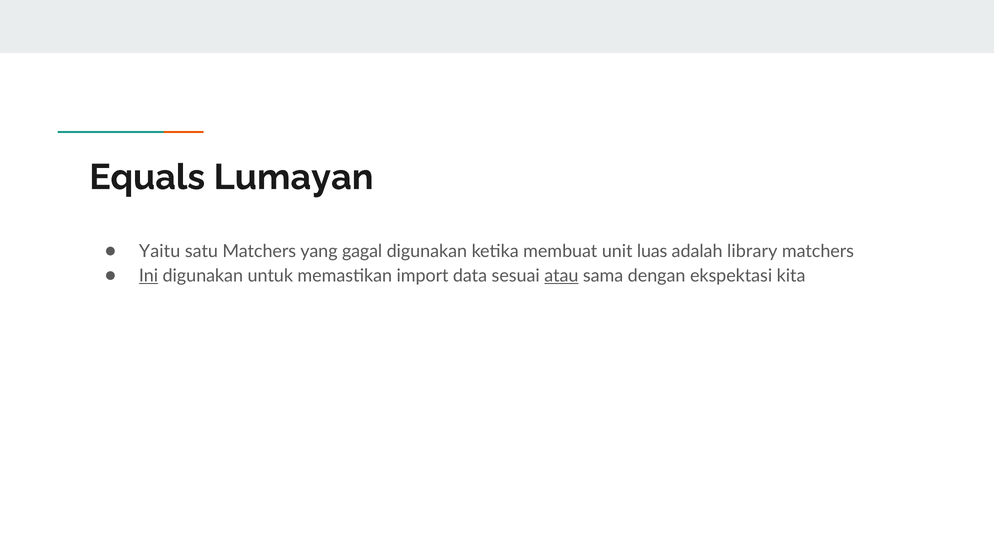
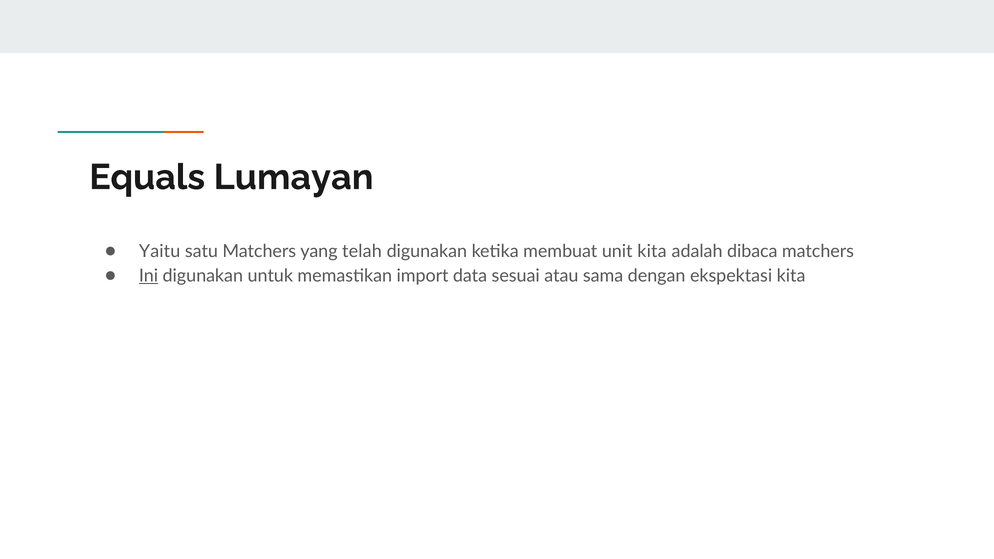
gagal: gagal -> telah
unit luas: luas -> kita
library: library -> dibaca
atau underline: present -> none
